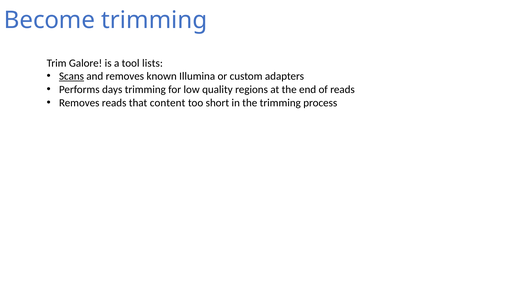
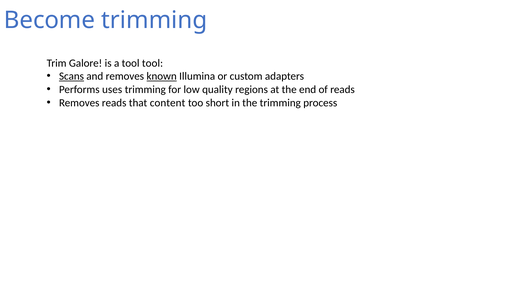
tool lists: lists -> tool
known underline: none -> present
days: days -> uses
